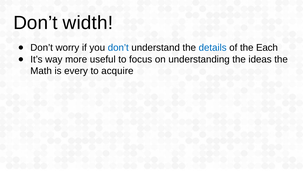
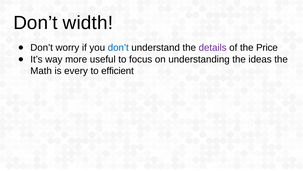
details colour: blue -> purple
Each: Each -> Price
acquire: acquire -> efficient
